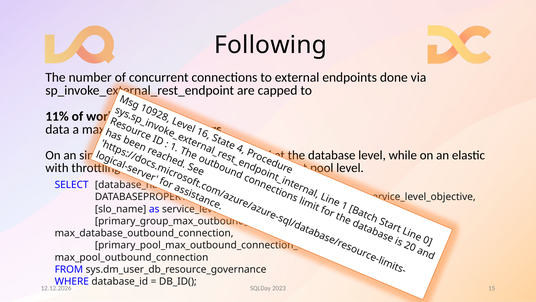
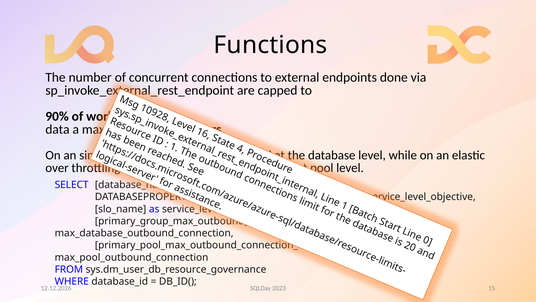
Following: Following -> Functions
11%: 11% -> 90%
with: with -> over
